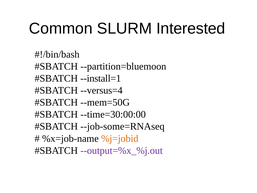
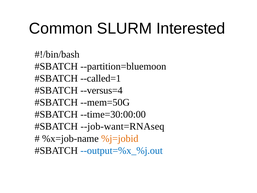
--install=1: --install=1 -> --called=1
--job-some=RNAseq: --job-some=RNAseq -> --job-want=RNAseq
--output=%x_%j.out colour: purple -> blue
